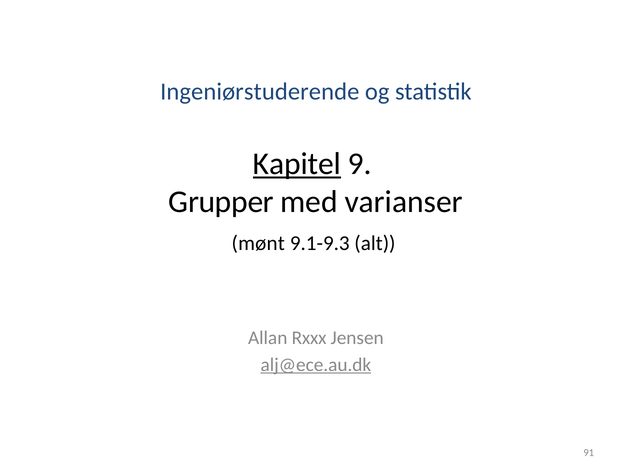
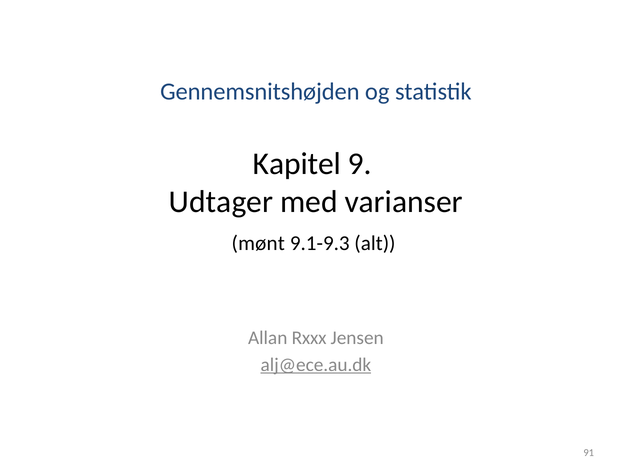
Ingeniørstuderende: Ingeniørstuderende -> Gennemsnitshøjden
Kapitel underline: present -> none
Grupper: Grupper -> Udtager
